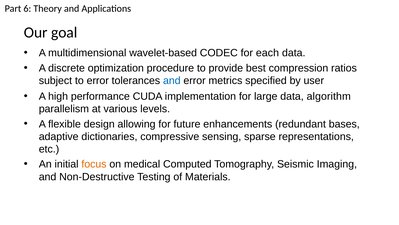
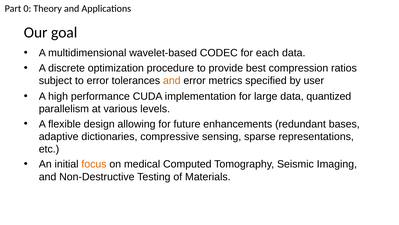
6: 6 -> 0
and at (172, 80) colour: blue -> orange
algorithm: algorithm -> quantized
